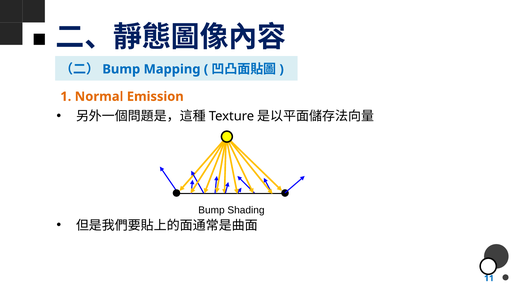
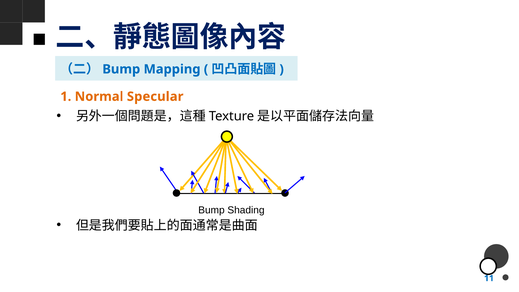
Emission: Emission -> Specular
